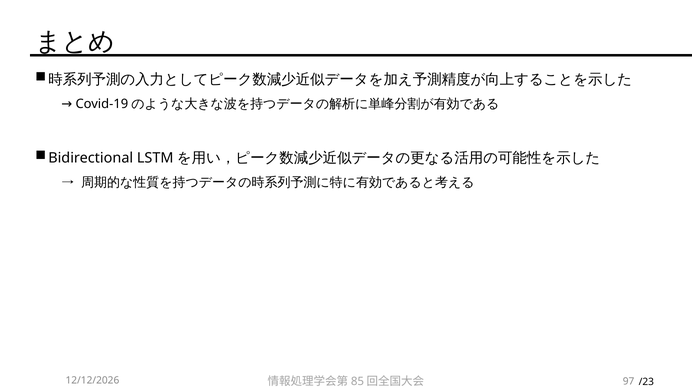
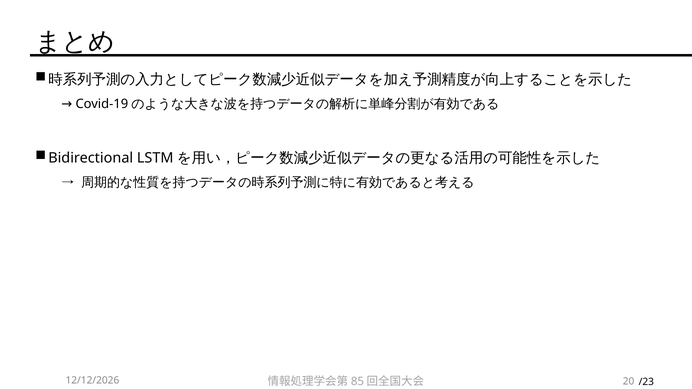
97: 97 -> 20
